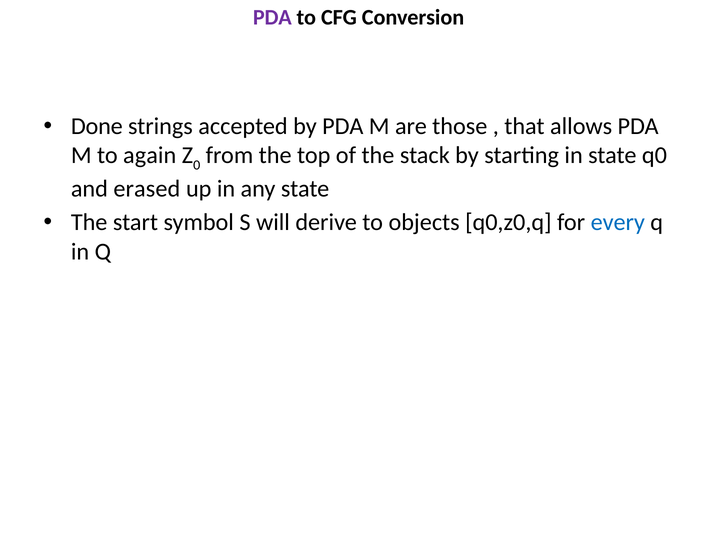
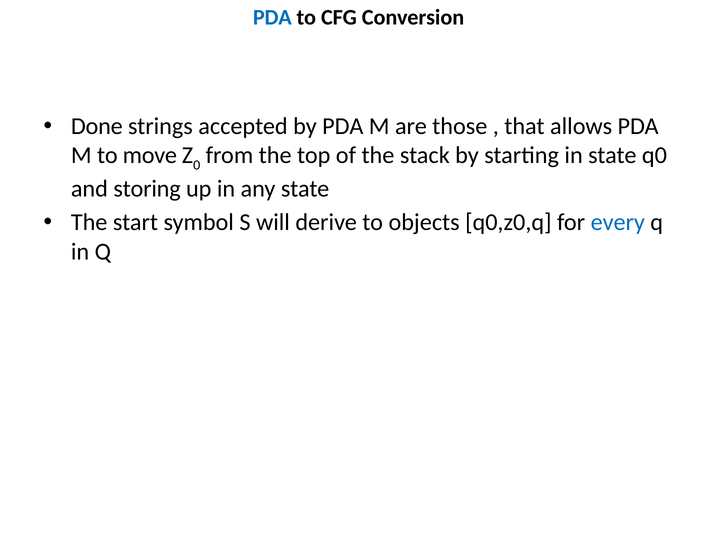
PDA at (272, 18) colour: purple -> blue
again: again -> move
erased: erased -> storing
